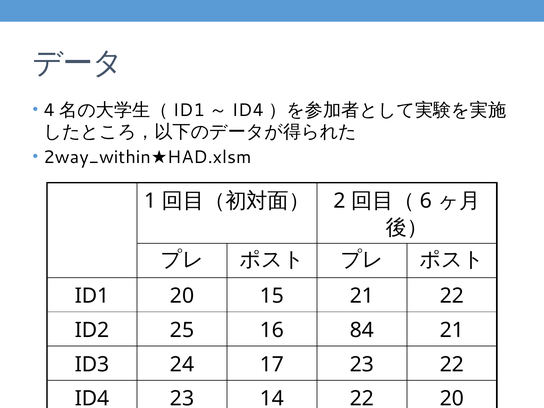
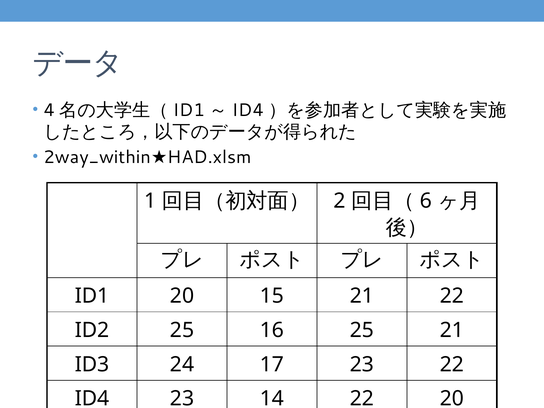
16 84: 84 -> 25
